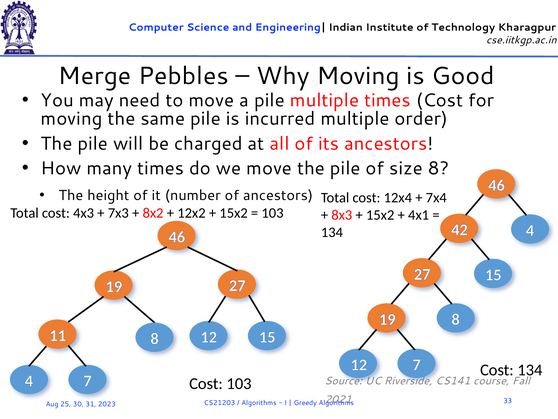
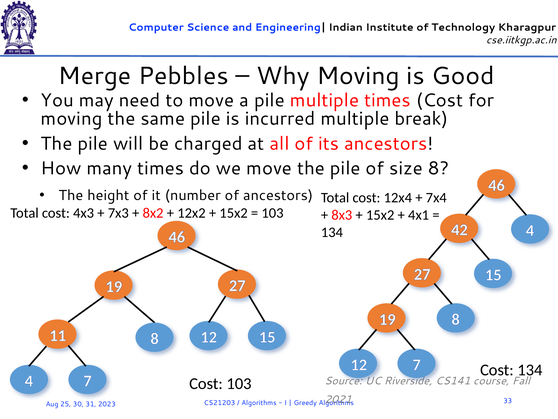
order: order -> break
